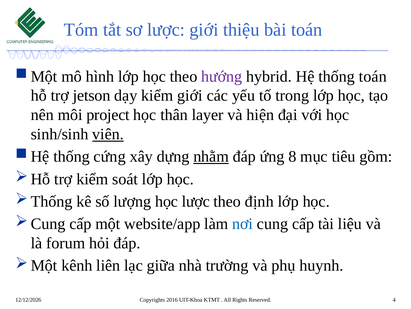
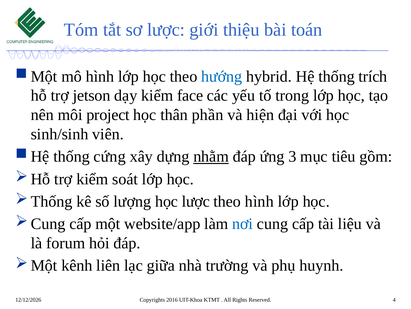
hướng colour: purple -> blue
thống toán: toán -> trích
kiểm giới: giới -> face
layer: layer -> phần
viên underline: present -> none
8: 8 -> 3
theo định: định -> hình
